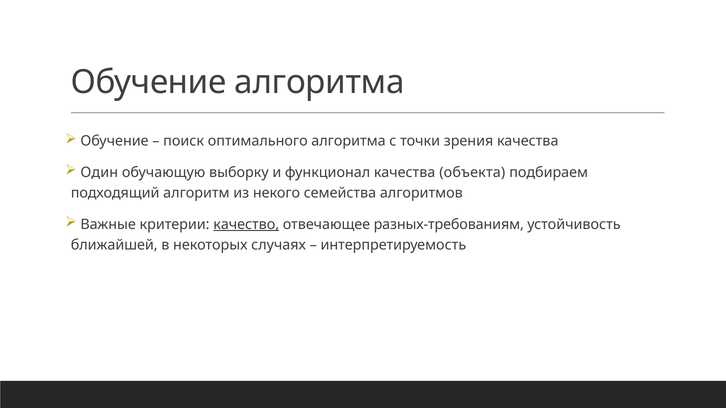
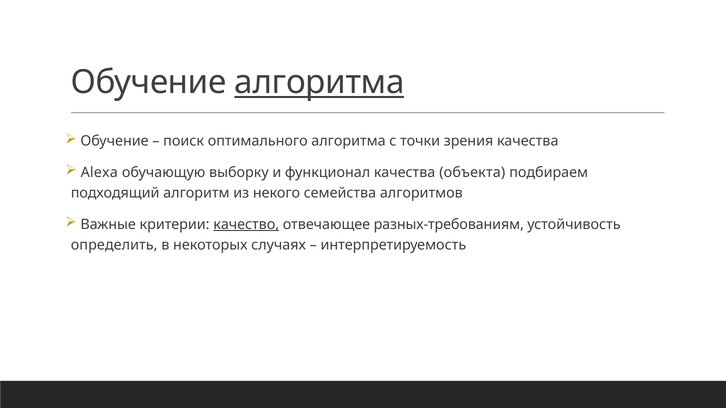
алгоритма at (319, 83) underline: none -> present
Один: Один -> Alexa
ближайшей: ближайшей -> определить
